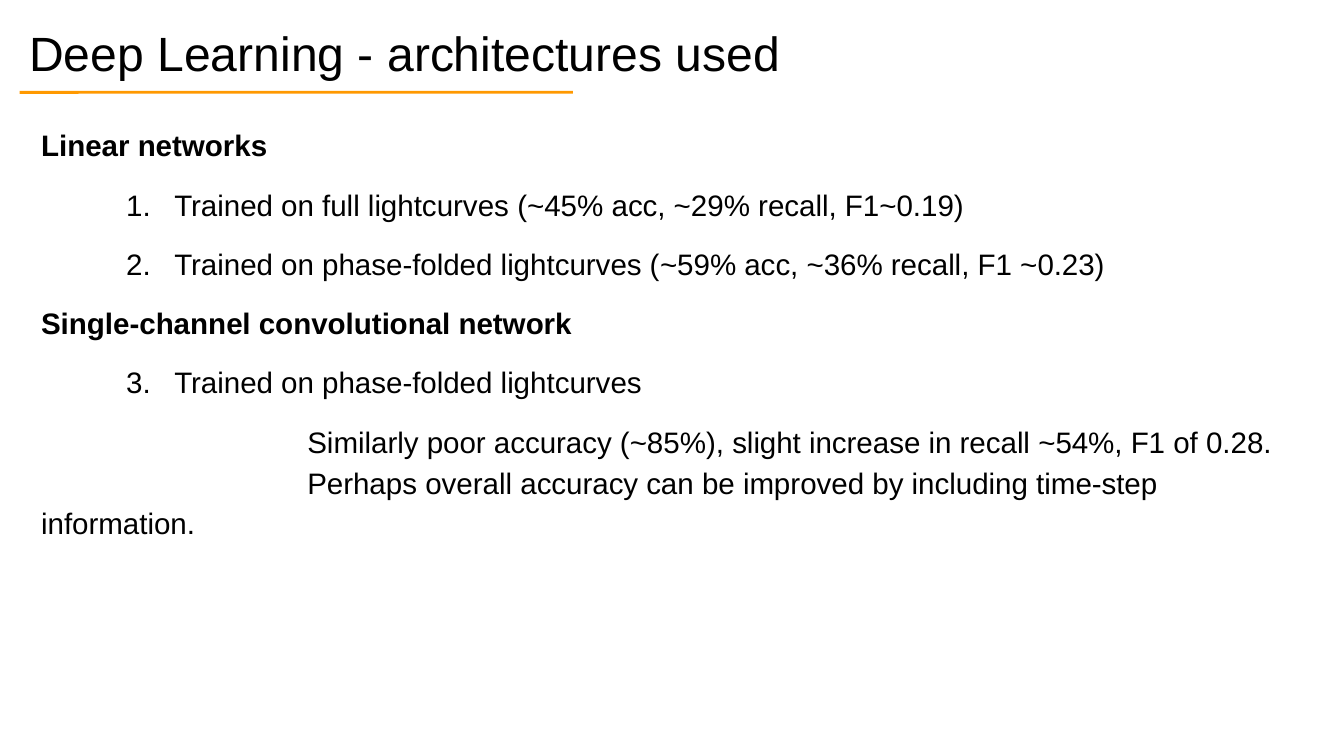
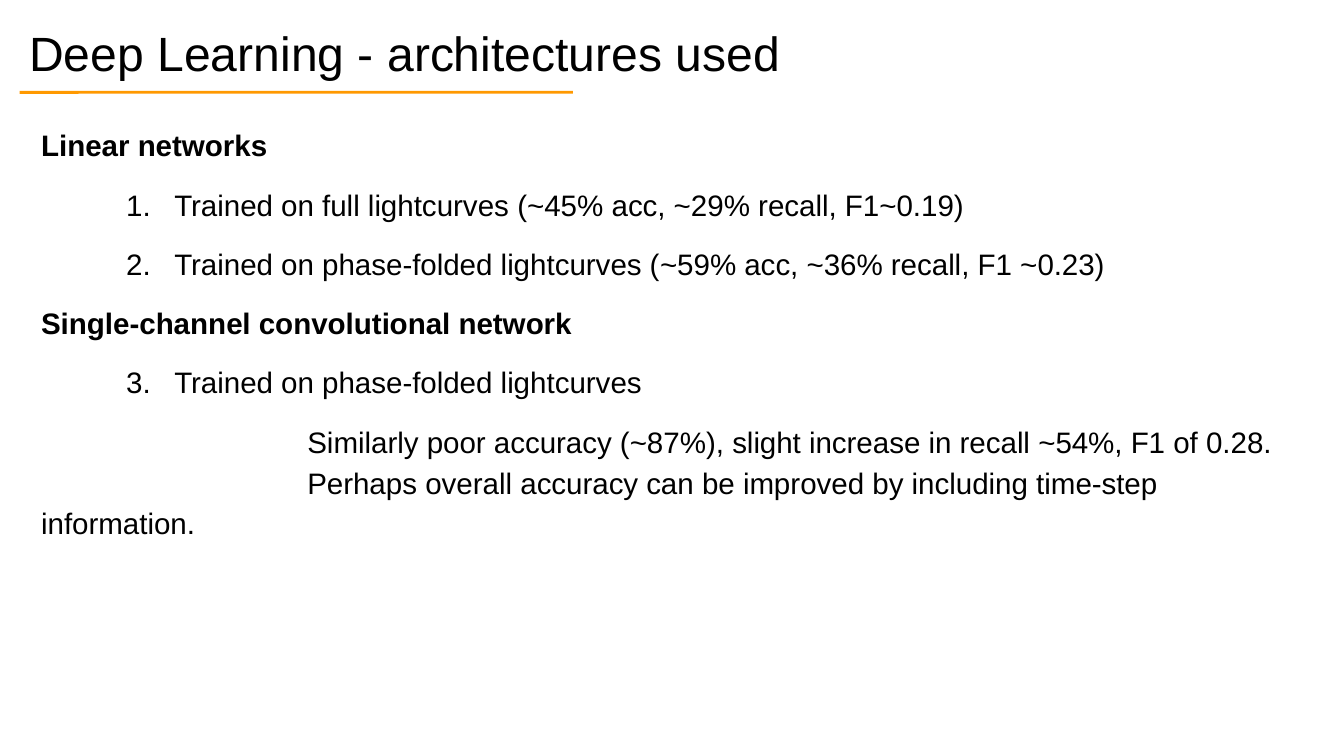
~85%: ~85% -> ~87%
